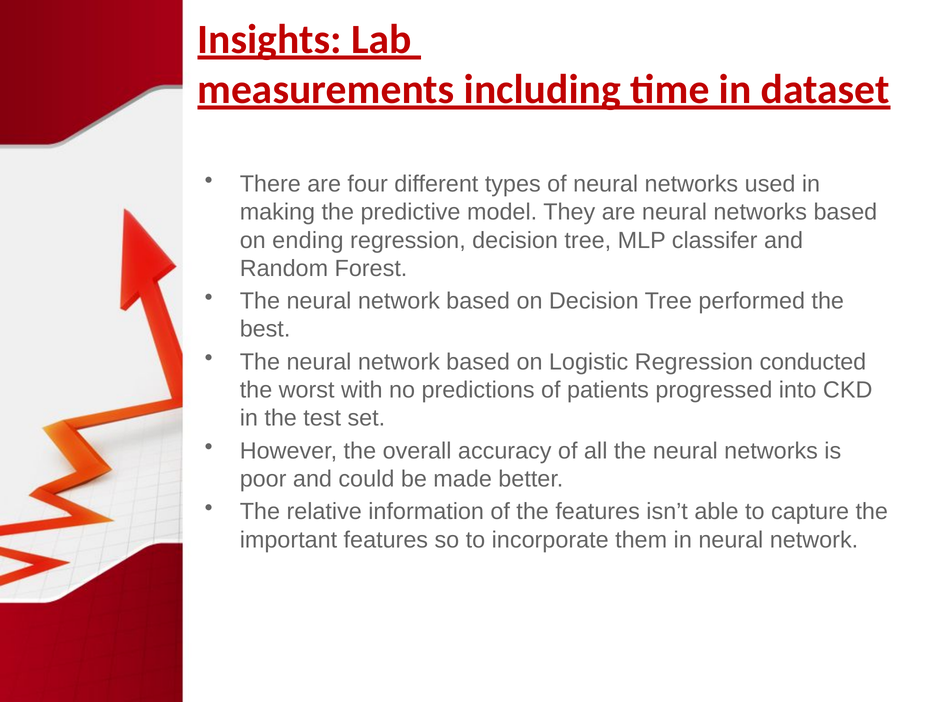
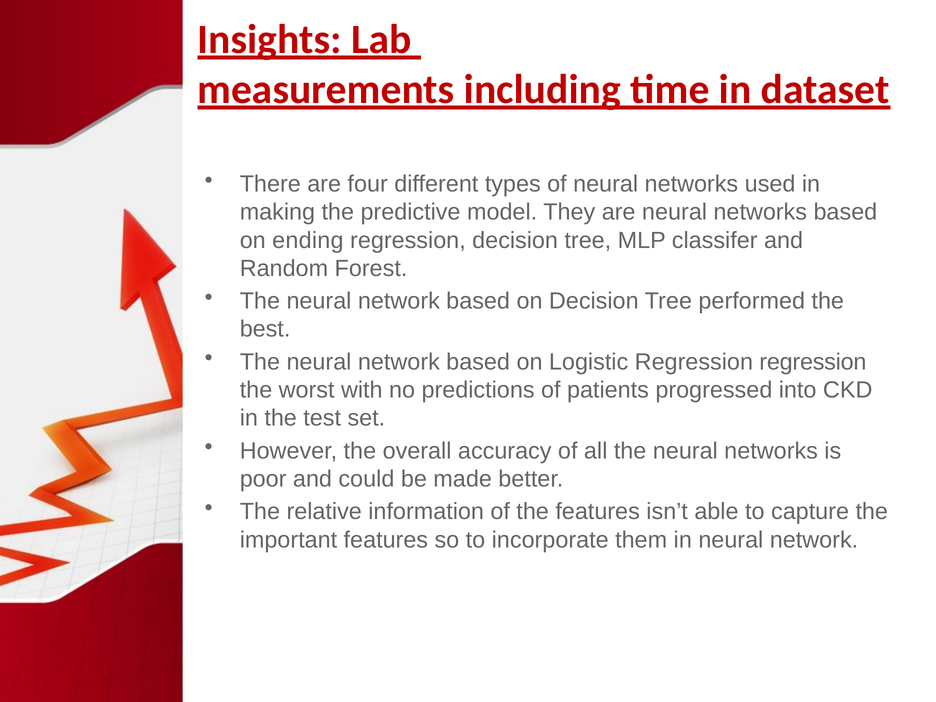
Regression conducted: conducted -> regression
